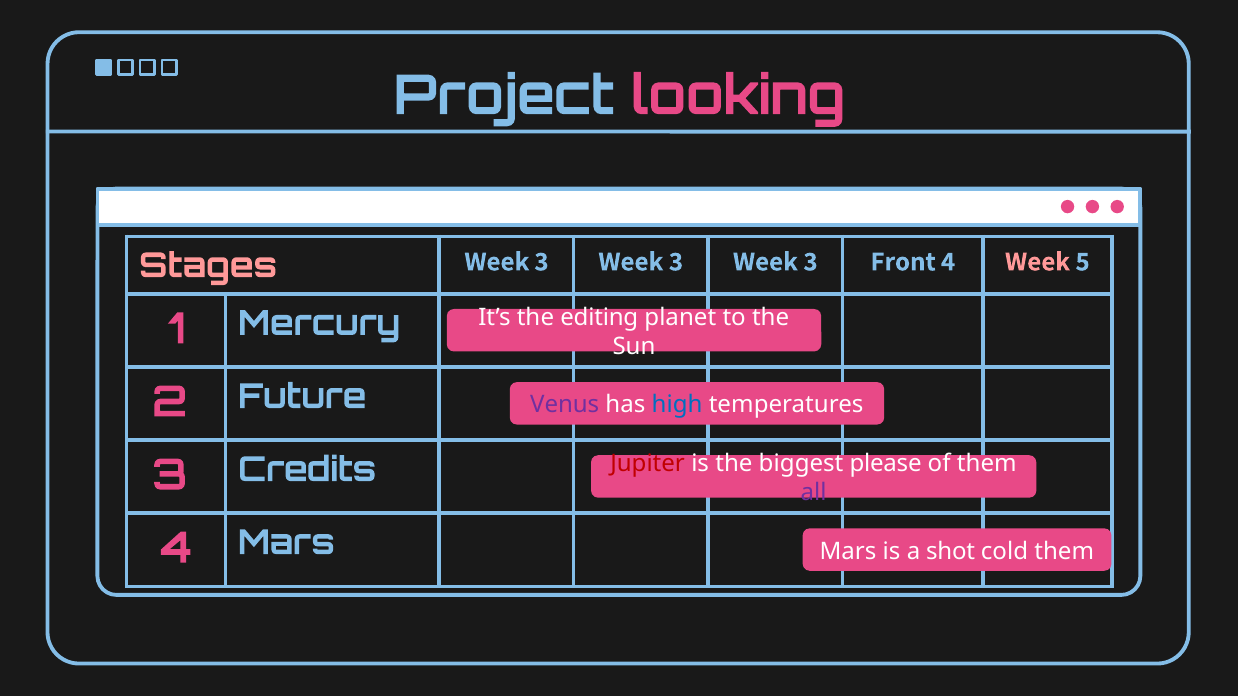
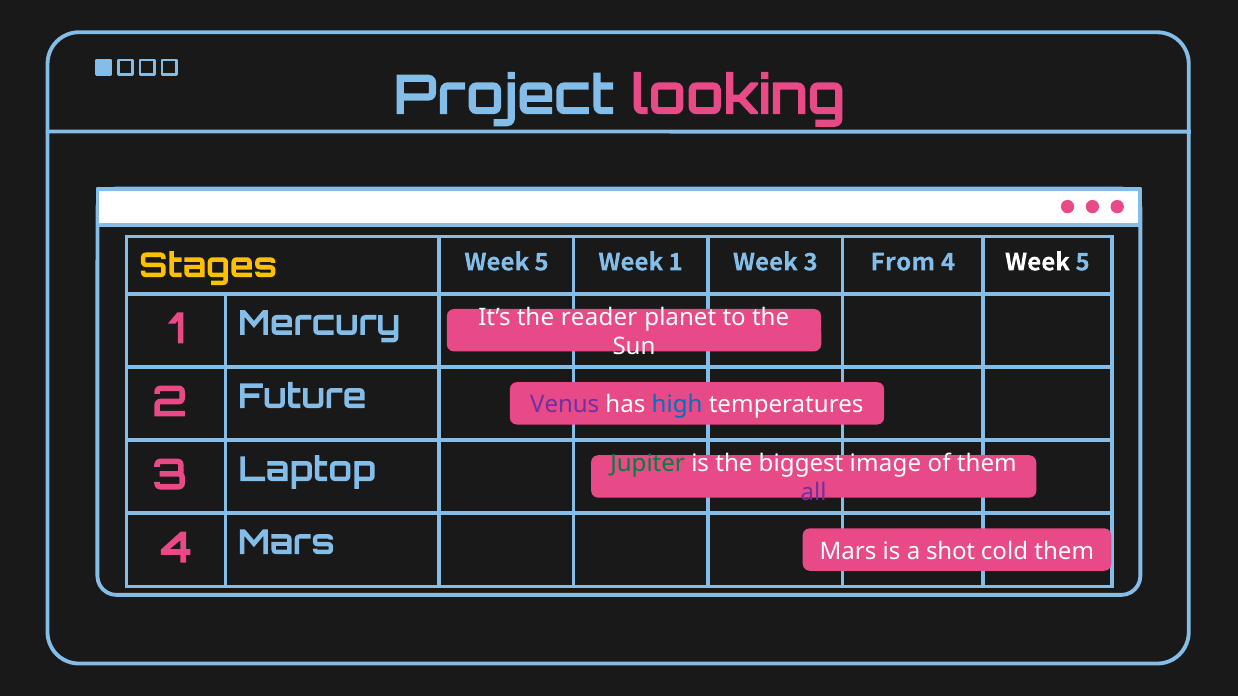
Stages colour: pink -> yellow
3 at (542, 262): 3 -> 5
3 at (676, 262): 3 -> 1
Front: Front -> From
Week at (1038, 262) colour: pink -> white
editing: editing -> reader
Jupiter colour: red -> green
please: please -> image
Credits: Credits -> Laptop
